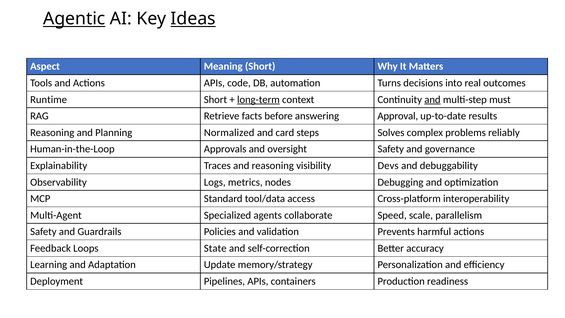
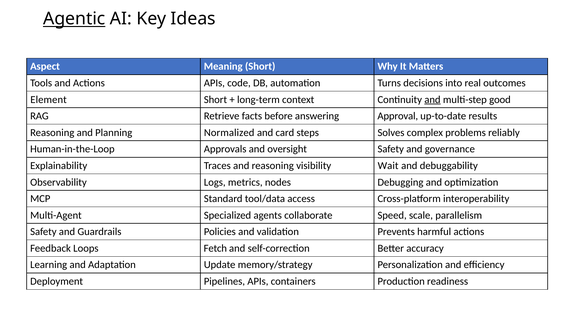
Ideas underline: present -> none
Runtime: Runtime -> Element
long-term underline: present -> none
must: must -> good
Devs: Devs -> Wait
State: State -> Fetch
